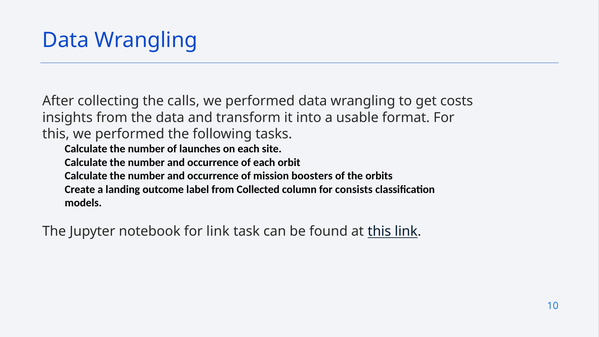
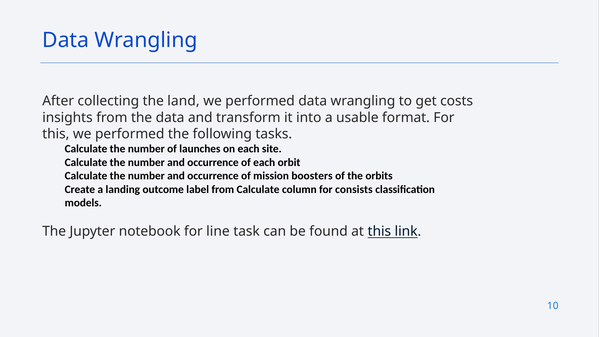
calls: calls -> land
from Collected: Collected -> Calculate
for link: link -> line
